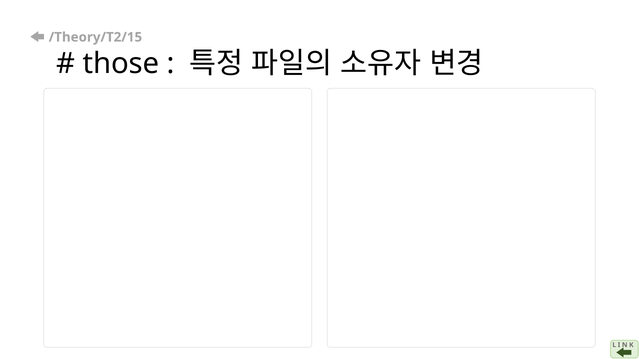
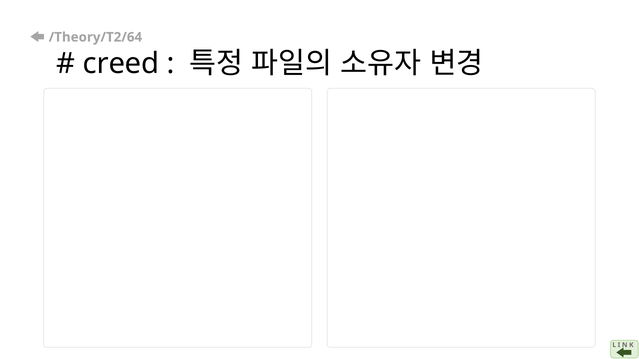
/Theory/T2/15: /Theory/T2/15 -> /Theory/T2/64
those: those -> creed
